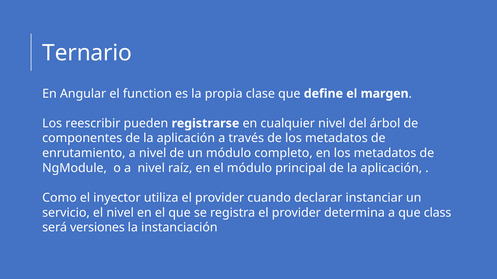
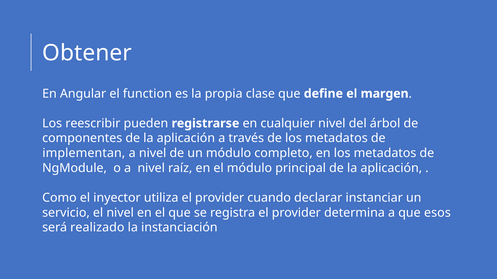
Ternario: Ternario -> Obtener
enrutamiento: enrutamiento -> implementan
class: class -> esos
versiones: versiones -> realizado
